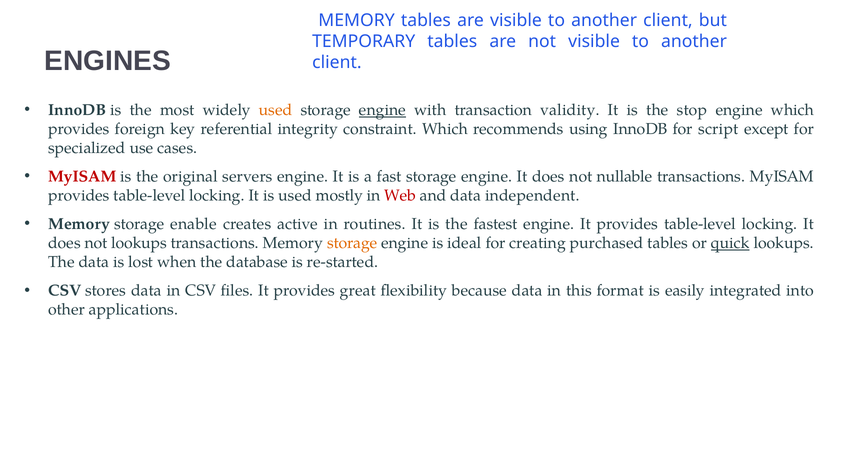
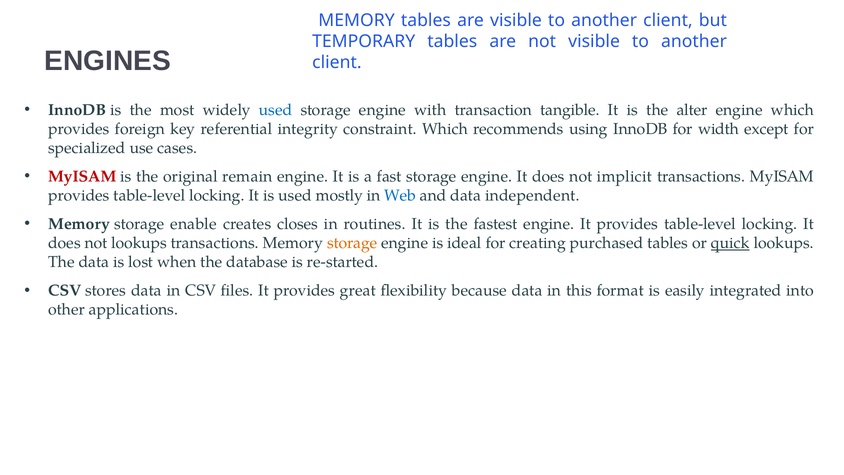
used at (276, 110) colour: orange -> blue
engine at (382, 110) underline: present -> none
validity: validity -> tangible
stop: stop -> alter
script: script -> width
servers: servers -> remain
nullable: nullable -> implicit
Web colour: red -> blue
active: active -> closes
